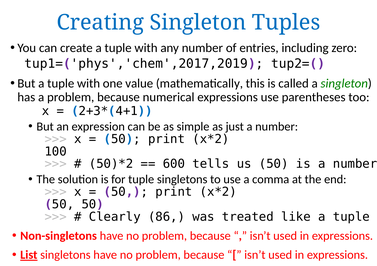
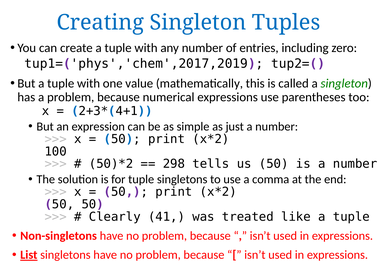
600: 600 -> 298
86: 86 -> 41
